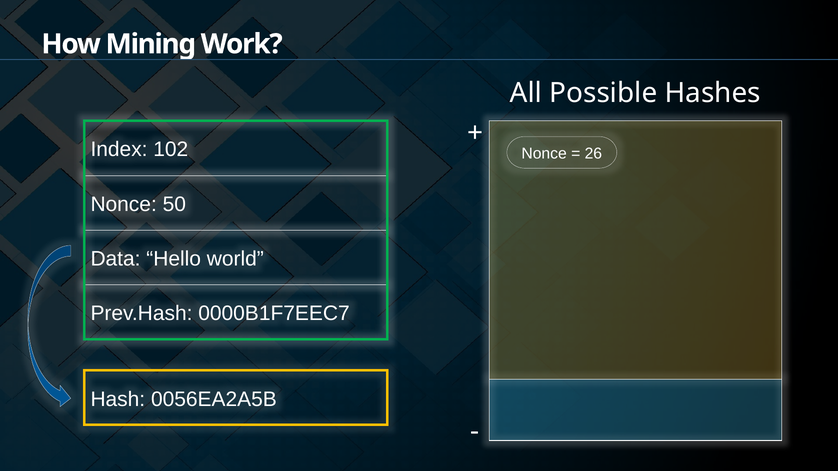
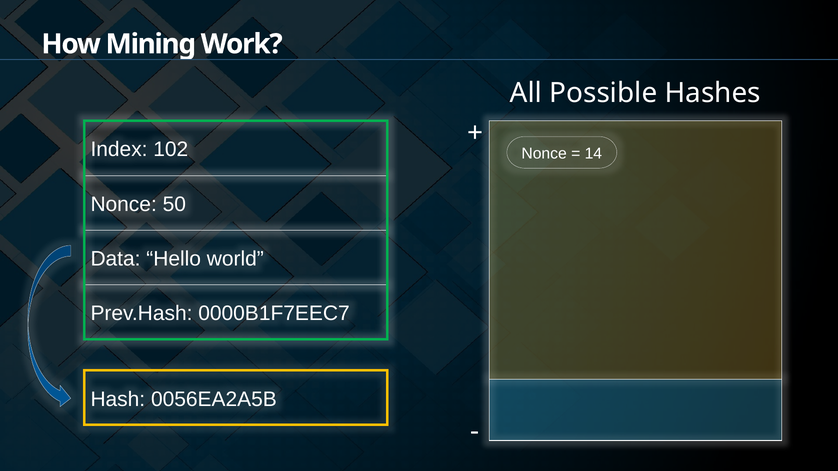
26: 26 -> 14
